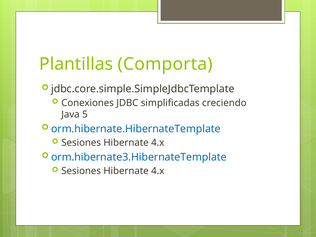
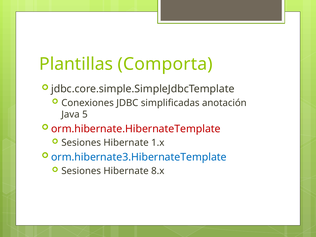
creciendo: creciendo -> anotación
orm.hibernate.HibernateTemplate colour: blue -> red
4.x at (158, 143): 4.x -> 1.x
4.x at (158, 171): 4.x -> 8.x
